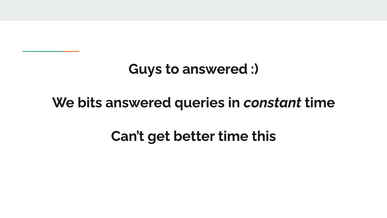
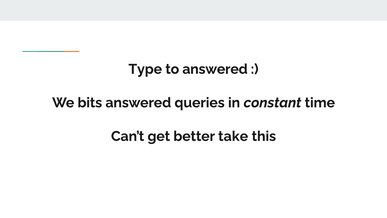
Guys: Guys -> Type
better time: time -> take
